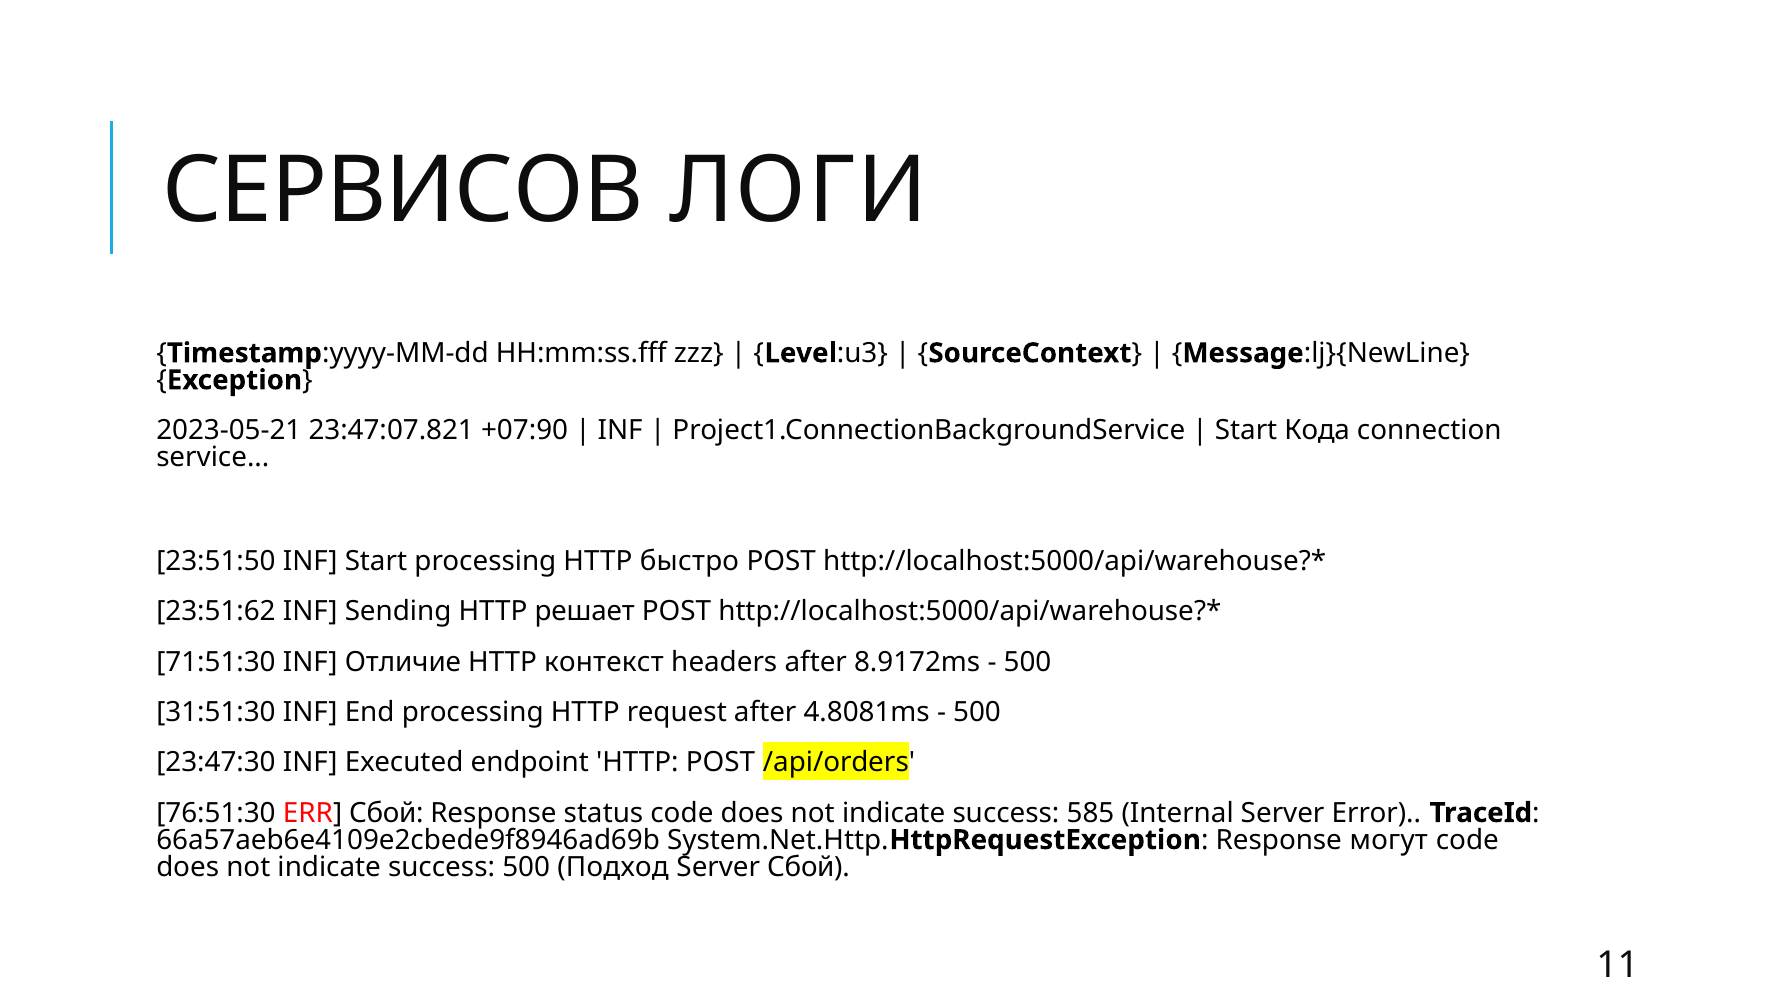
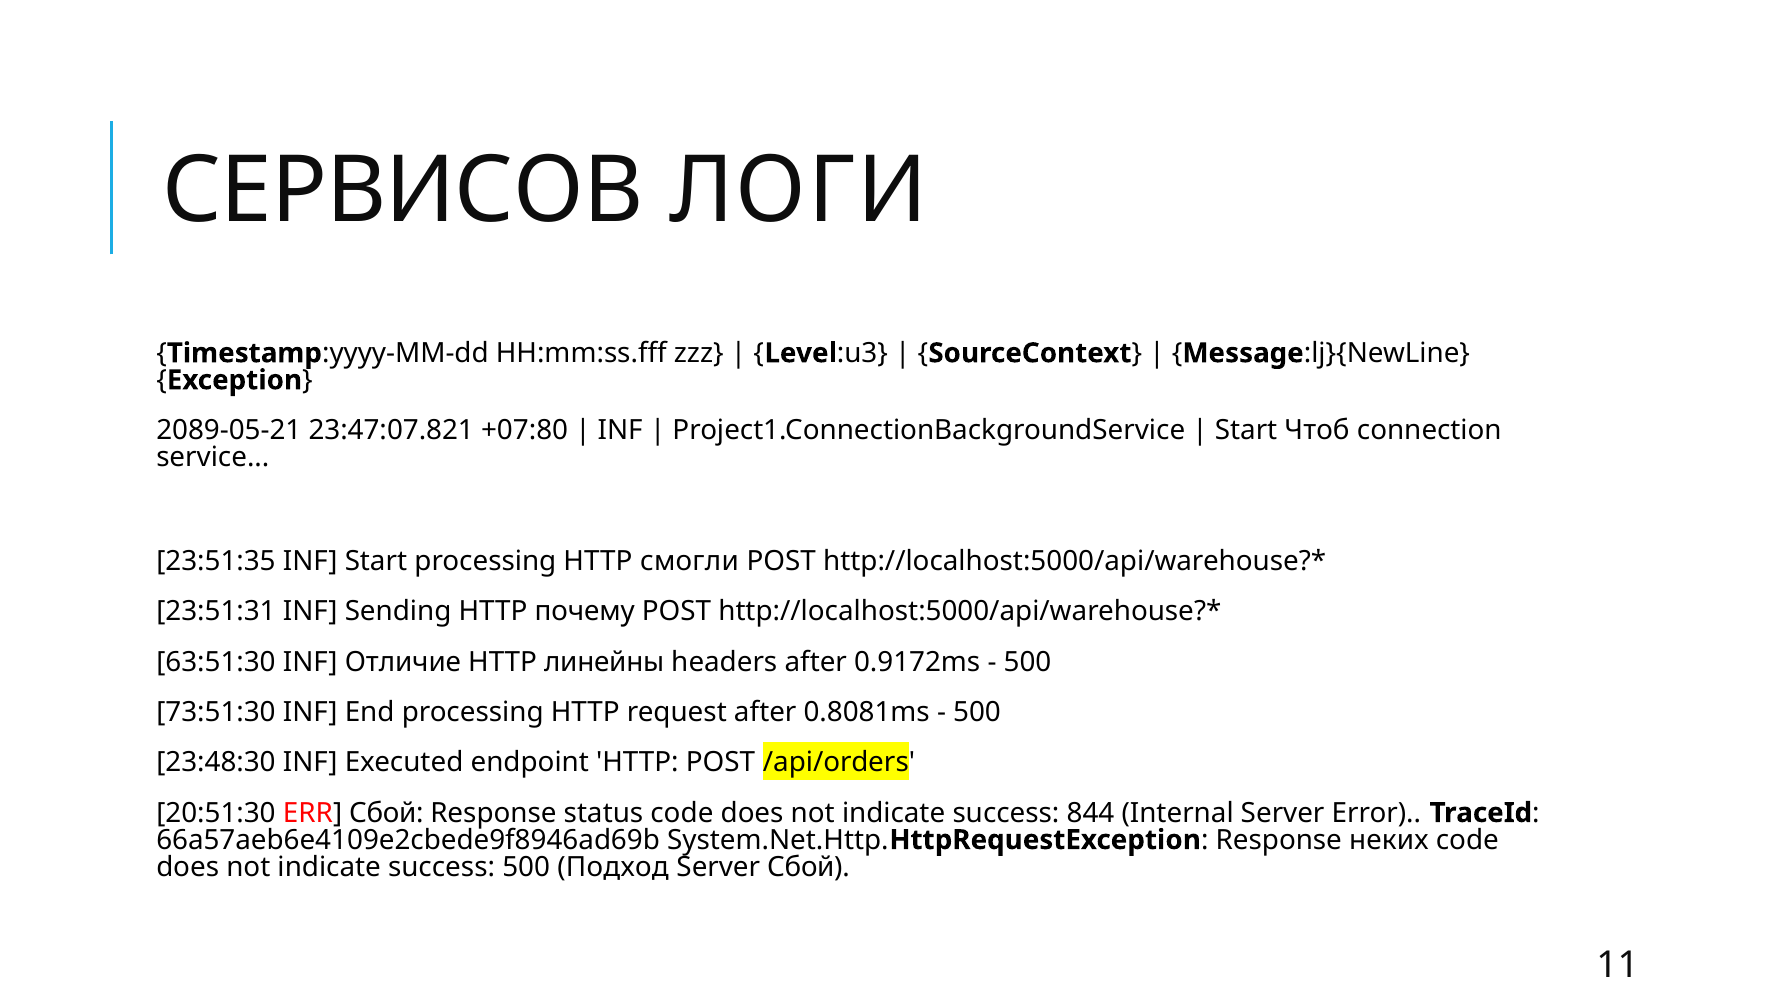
2023-05-21: 2023-05-21 -> 2089-05-21
+07:90: +07:90 -> +07:80
Кода: Кода -> Чтоб
23:51:50: 23:51:50 -> 23:51:35
быстро: быстро -> смогли
23:51:62: 23:51:62 -> 23:51:31
решает: решает -> почему
71:51:30: 71:51:30 -> 63:51:30
контекст: контекст -> линейны
8.9172ms: 8.9172ms -> 0.9172ms
31:51:30: 31:51:30 -> 73:51:30
4.8081ms: 4.8081ms -> 0.8081ms
23:47:30: 23:47:30 -> 23:48:30
76:51:30: 76:51:30 -> 20:51:30
585: 585 -> 844
могут: могут -> неких
